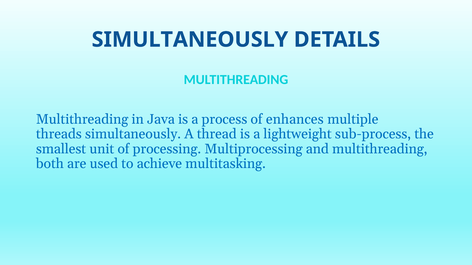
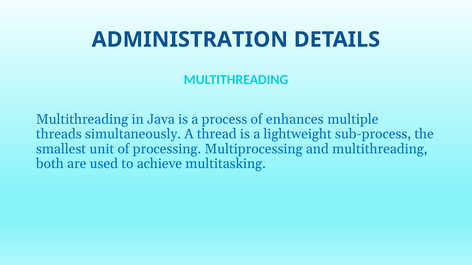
SIMULTANEOUSLY at (190, 40): SIMULTANEOUSLY -> ADMINISTRATION
